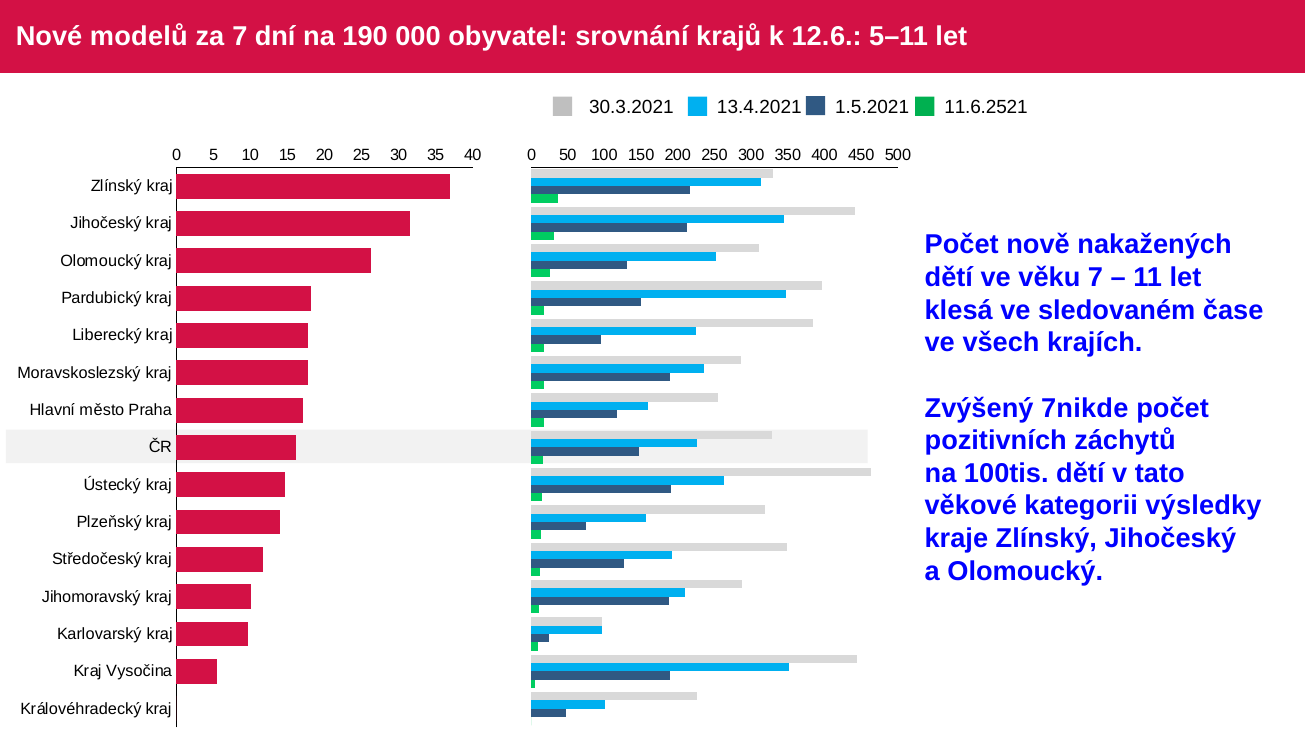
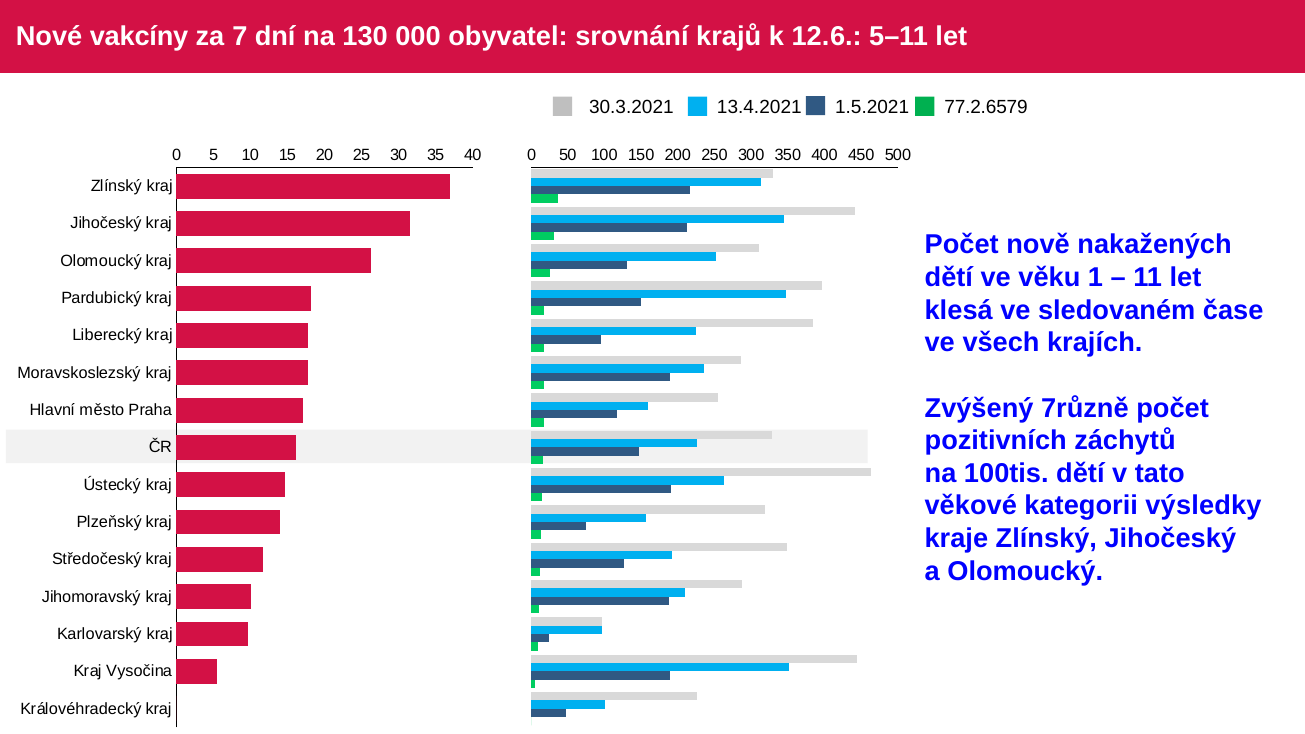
modelů: modelů -> vakcíny
190: 190 -> 130
11.6.2521: 11.6.2521 -> 77.2.6579
věku 7: 7 -> 1
7nikde: 7nikde -> 7různě
